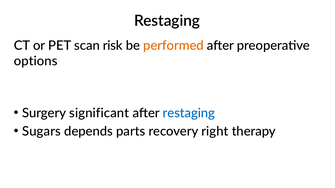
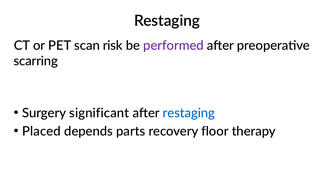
performed colour: orange -> purple
options: options -> scarring
Sugars: Sugars -> Placed
right: right -> floor
